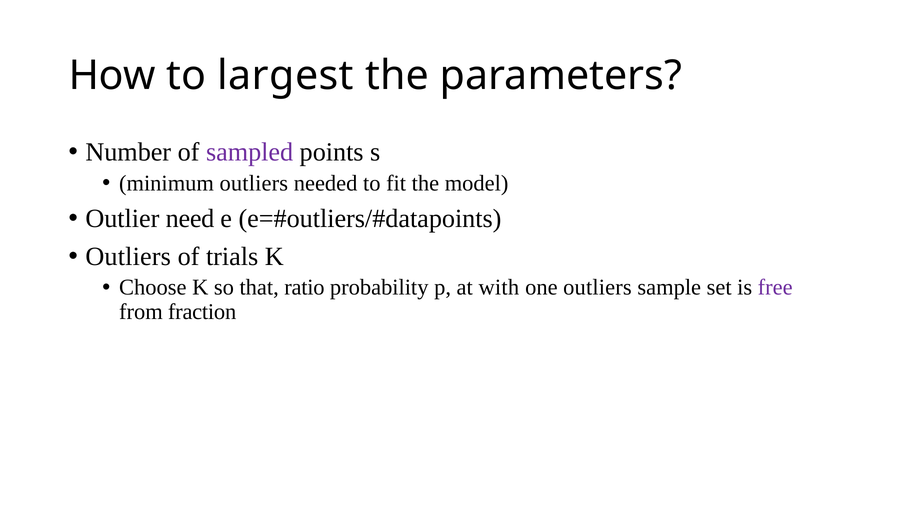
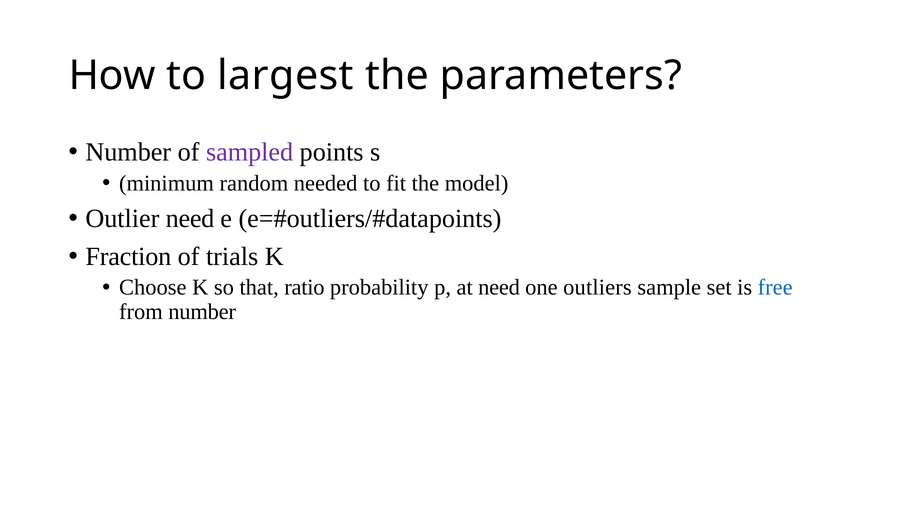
minimum outliers: outliers -> random
Outliers at (128, 256): Outliers -> Fraction
at with: with -> need
free colour: purple -> blue
from fraction: fraction -> number
